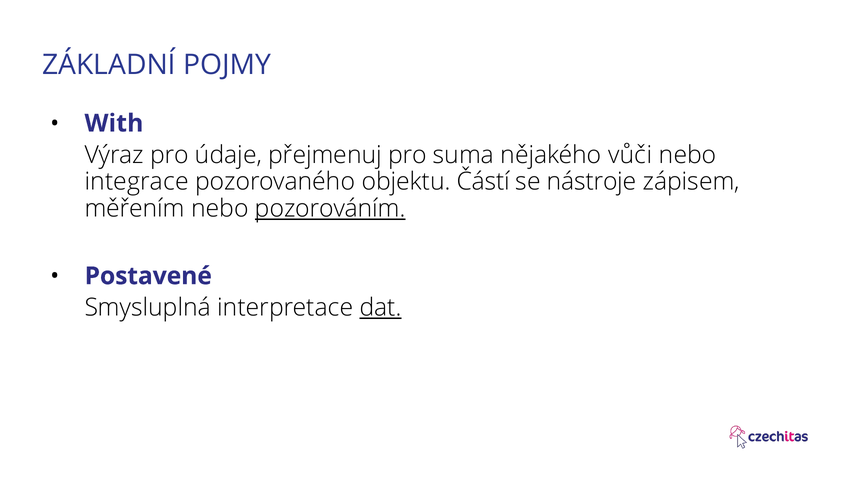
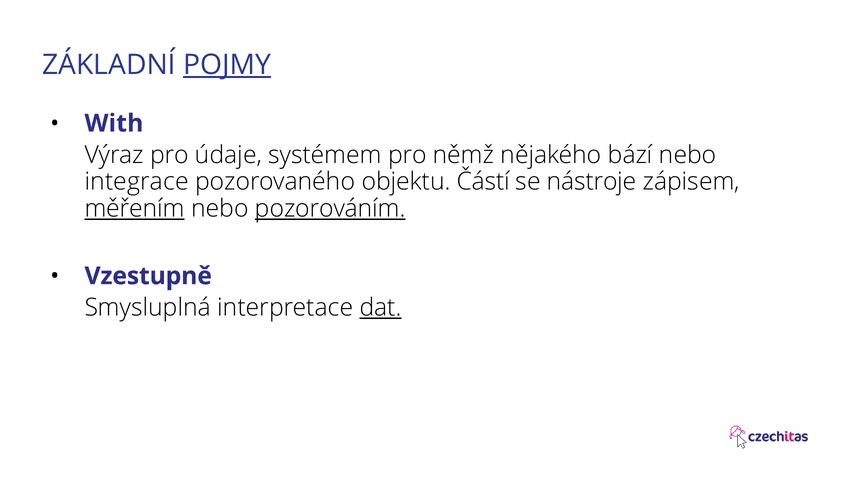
POJMY underline: none -> present
přejmenuj: přejmenuj -> systémem
suma: suma -> němž
vůči: vůči -> bází
měřením underline: none -> present
Postavené: Postavené -> Vzestupně
